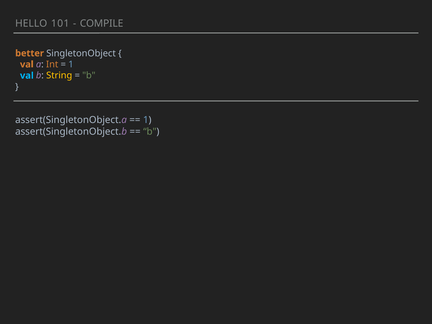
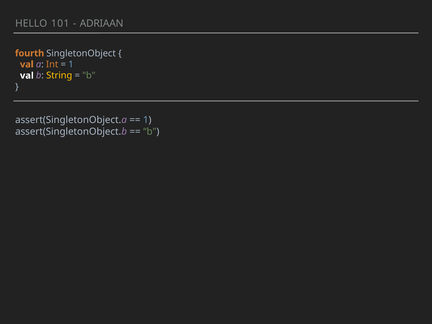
COMPILE: COMPILE -> ADRIAAN
better: better -> fourth
val at (27, 76) colour: light blue -> white
